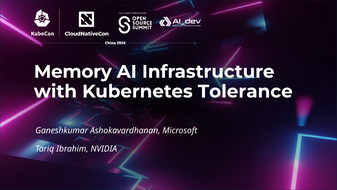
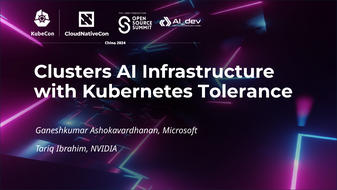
Memory: Memory -> Clusters
